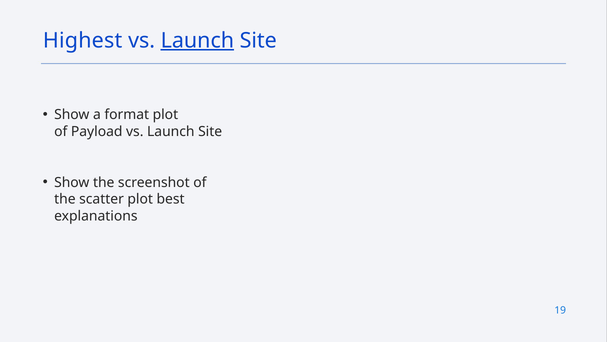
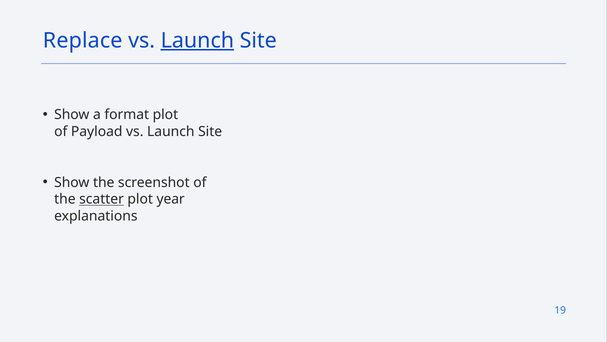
Highest: Highest -> Replace
scatter underline: none -> present
best: best -> year
